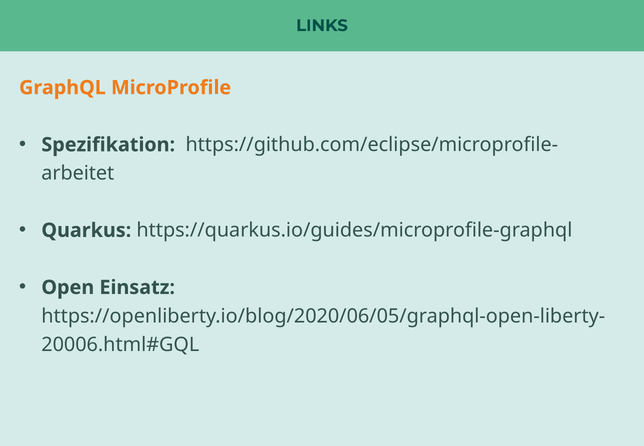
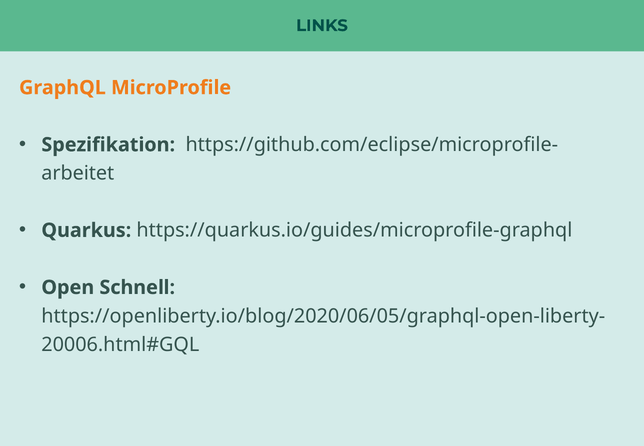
Einsatz: Einsatz -> Schnell
